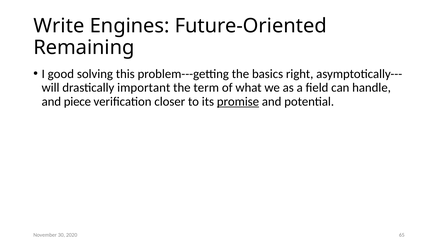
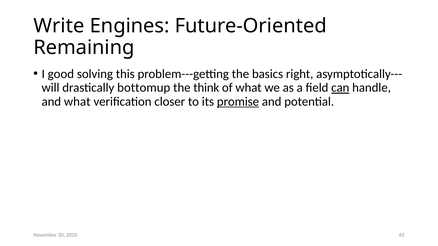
important: important -> bottomup
term: term -> think
can underline: none -> present
and piece: piece -> what
